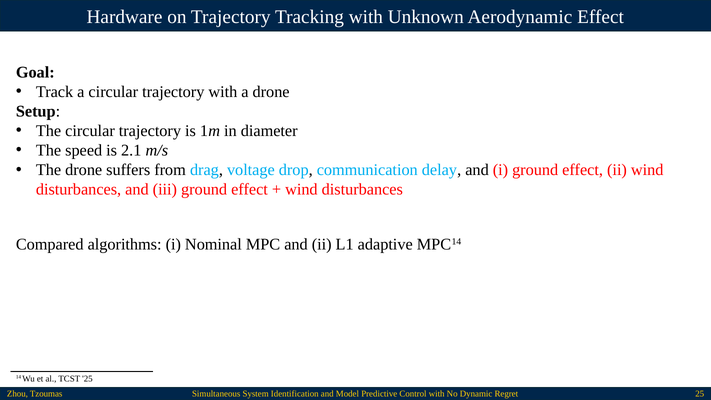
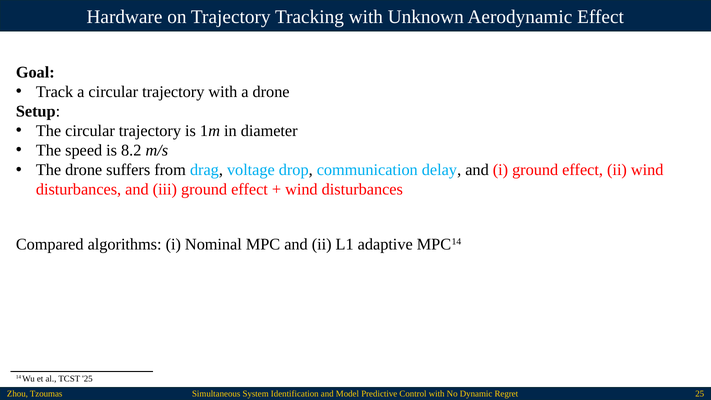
2.1: 2.1 -> 8.2
